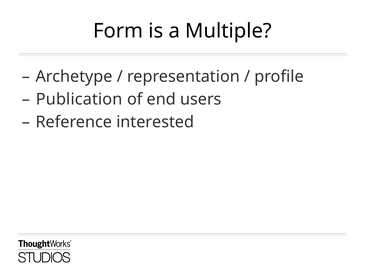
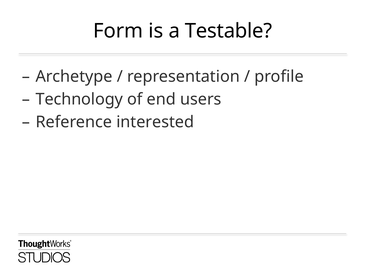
Multiple: Multiple -> Testable
Publication: Publication -> Technology
